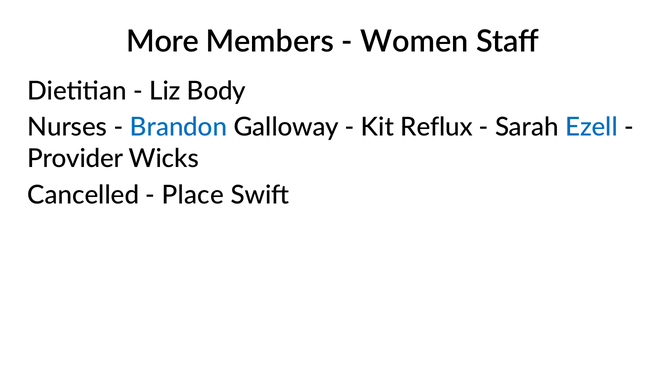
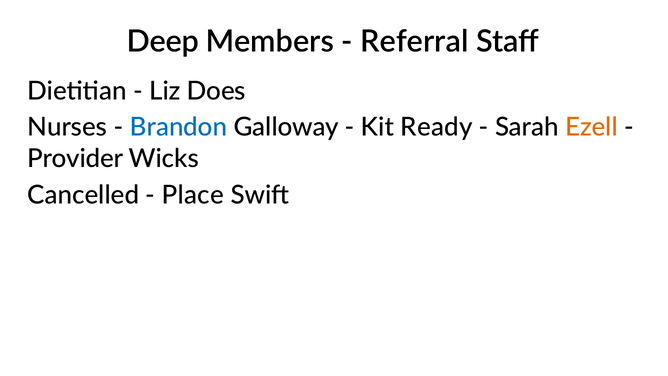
More: More -> Deep
Women: Women -> Referral
Body: Body -> Does
Reflux: Reflux -> Ready
Ezell colour: blue -> orange
